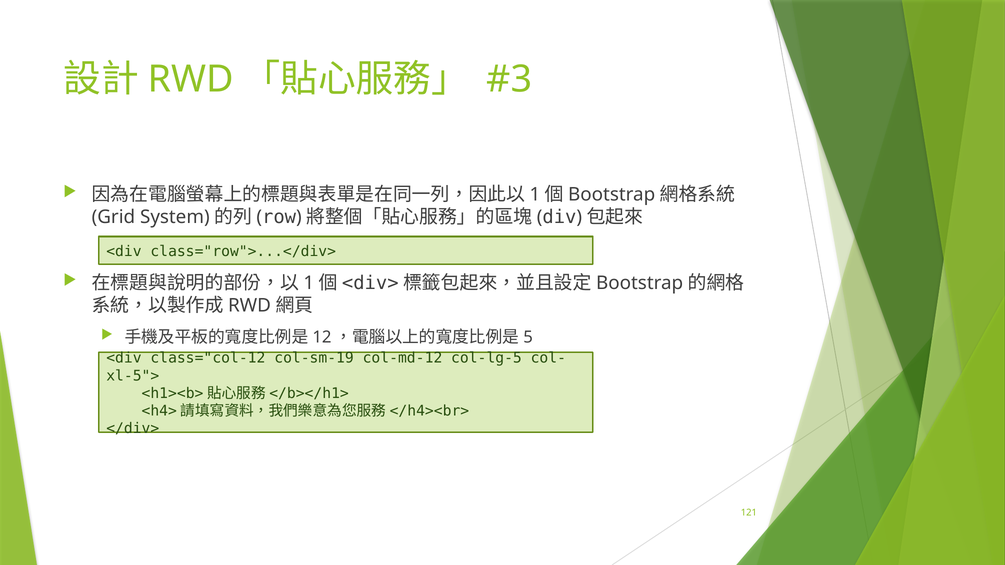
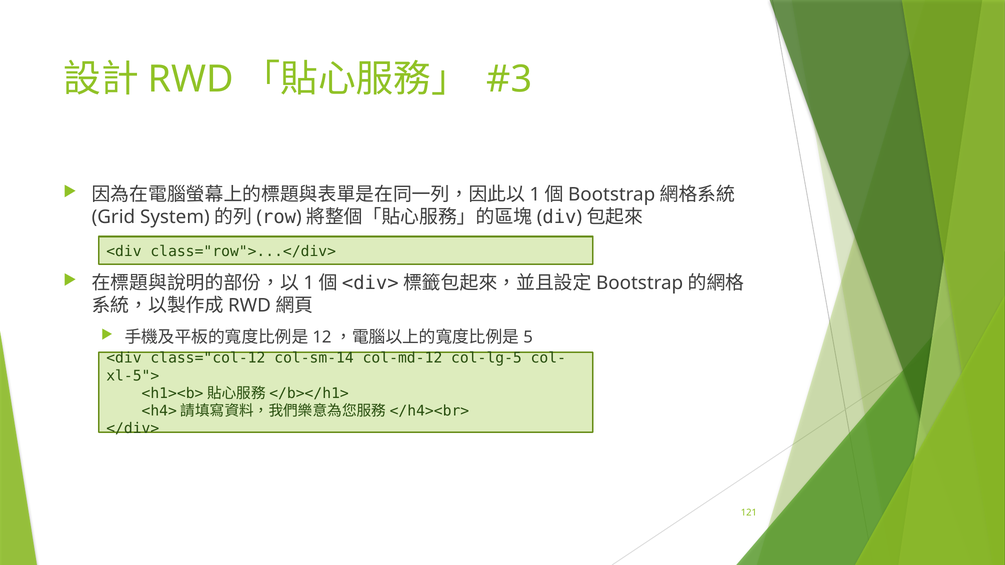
col-sm-19: col-sm-19 -> col-sm-14
